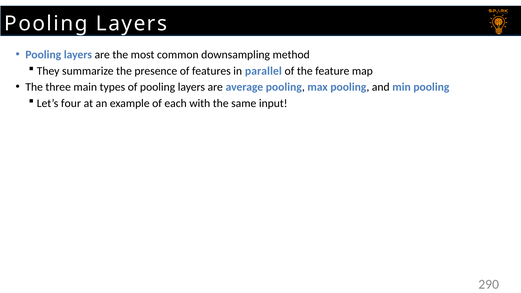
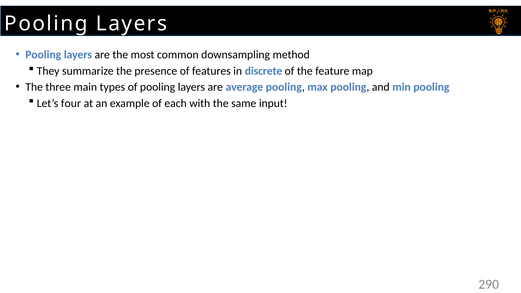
parallel: parallel -> discrete
